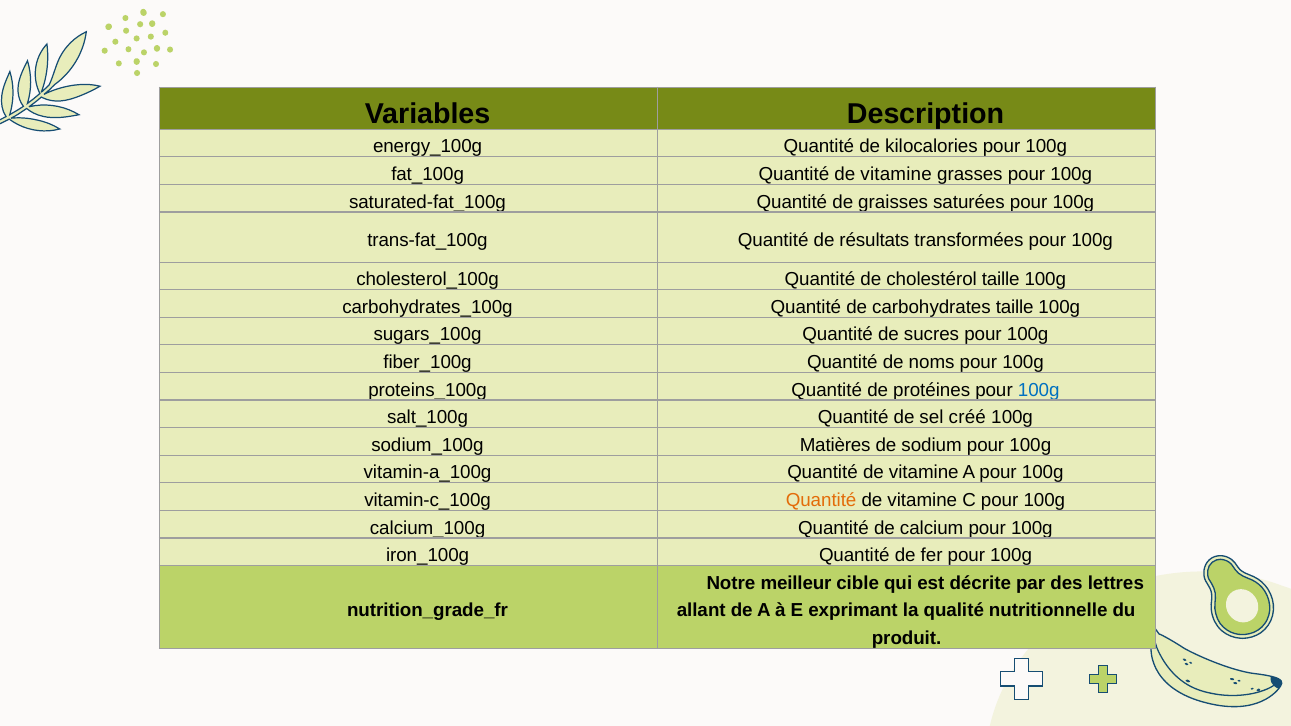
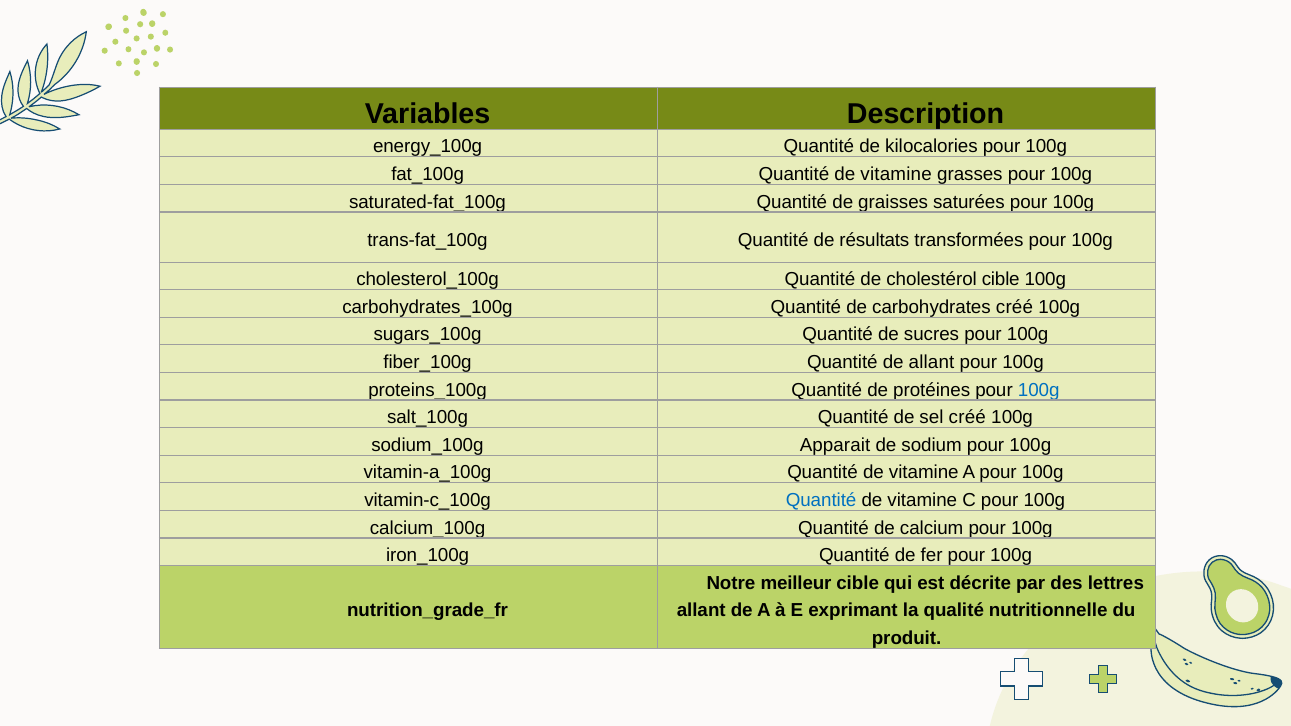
cholestérol taille: taille -> cible
carbohydrates taille: taille -> créé
de noms: noms -> allant
Matières: Matières -> Apparait
Quantité at (821, 500) colour: orange -> blue
